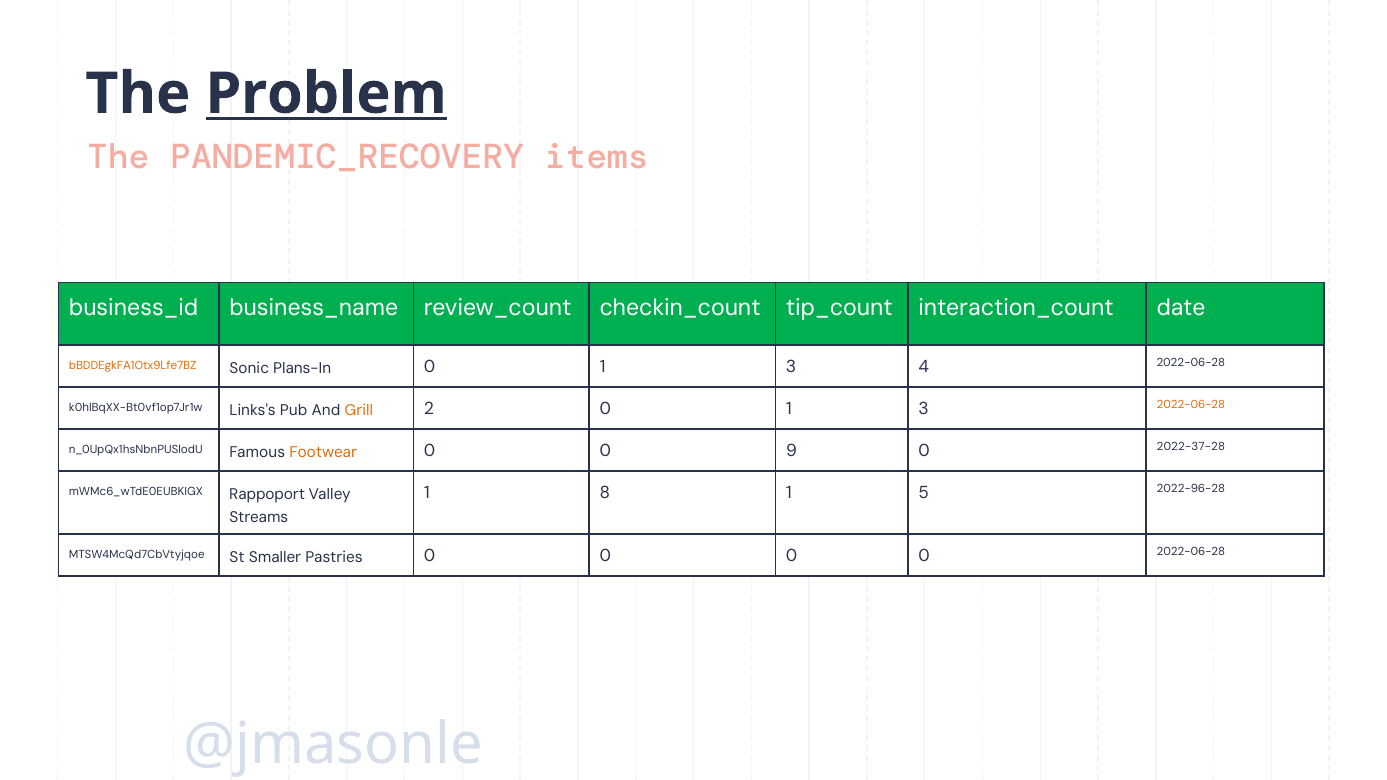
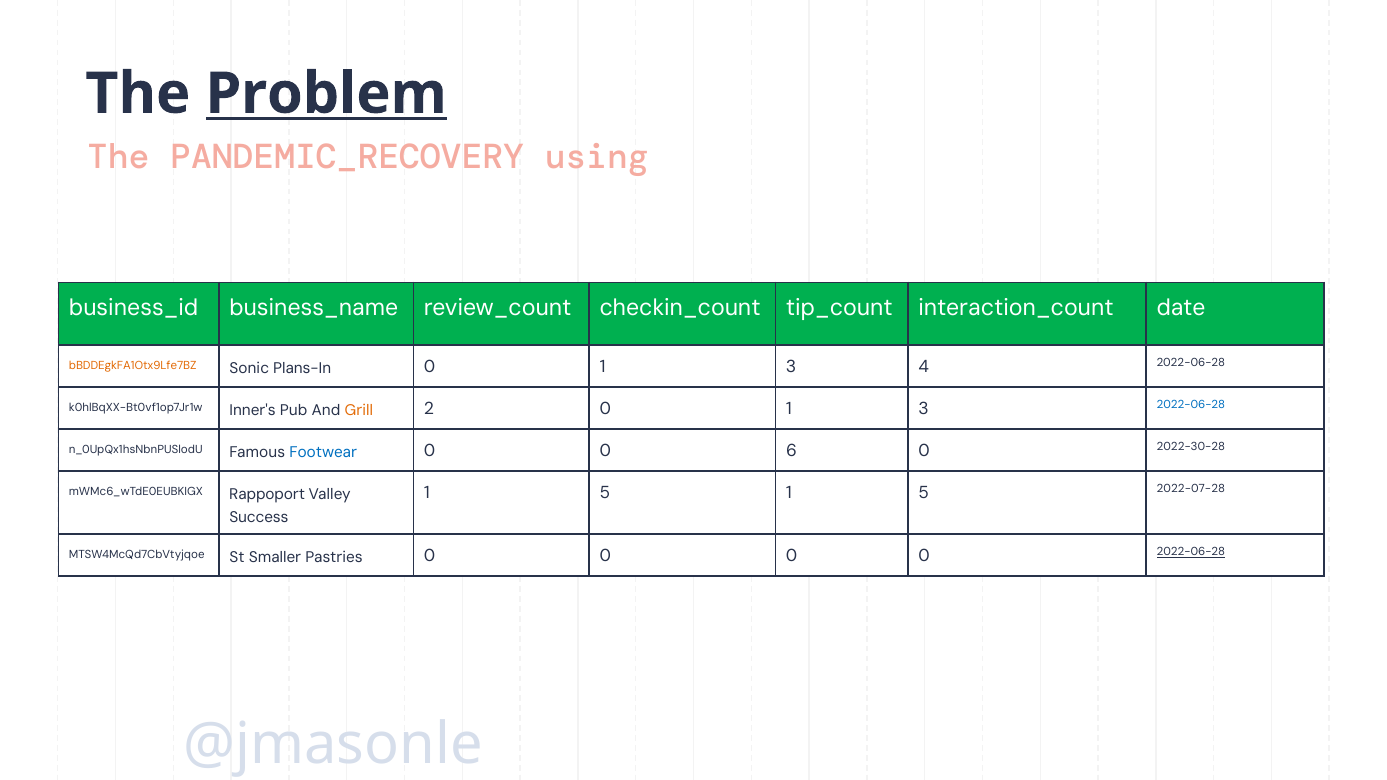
items: items -> using
Links's: Links's -> Inner's
2022-06-28 at (1191, 405) colour: orange -> blue
Footwear colour: orange -> blue
9: 9 -> 6
2022-37-28: 2022-37-28 -> 2022-30-28
8 at (605, 493): 8 -> 5
2022-96-28: 2022-96-28 -> 2022-07-28
Streams: Streams -> Success
2022-06-28 at (1191, 552) underline: none -> present
